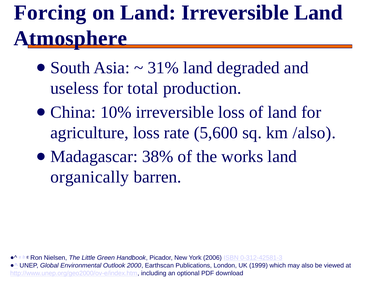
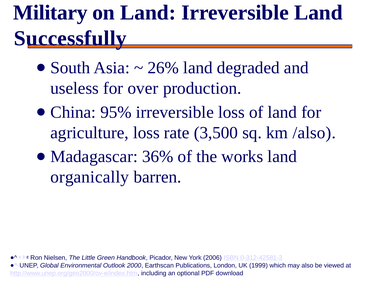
Forcing: Forcing -> Military
Atmosphere: Atmosphere -> Successfully
31%: 31% -> 26%
total: total -> over
10%: 10% -> 95%
5,600: 5,600 -> 3,500
38%: 38% -> 36%
